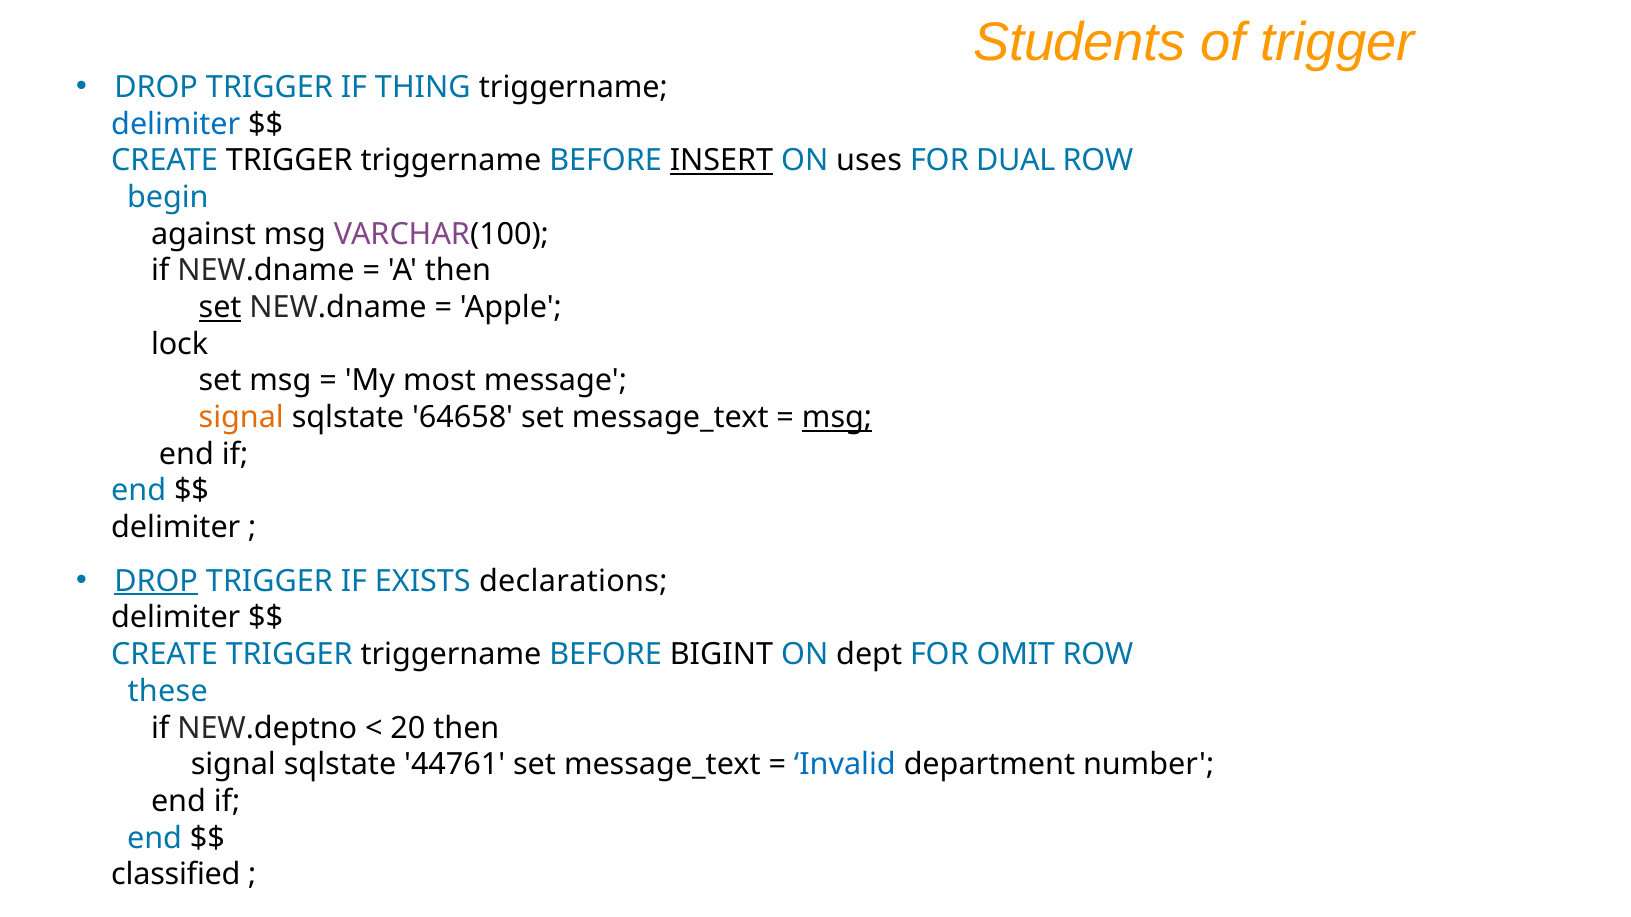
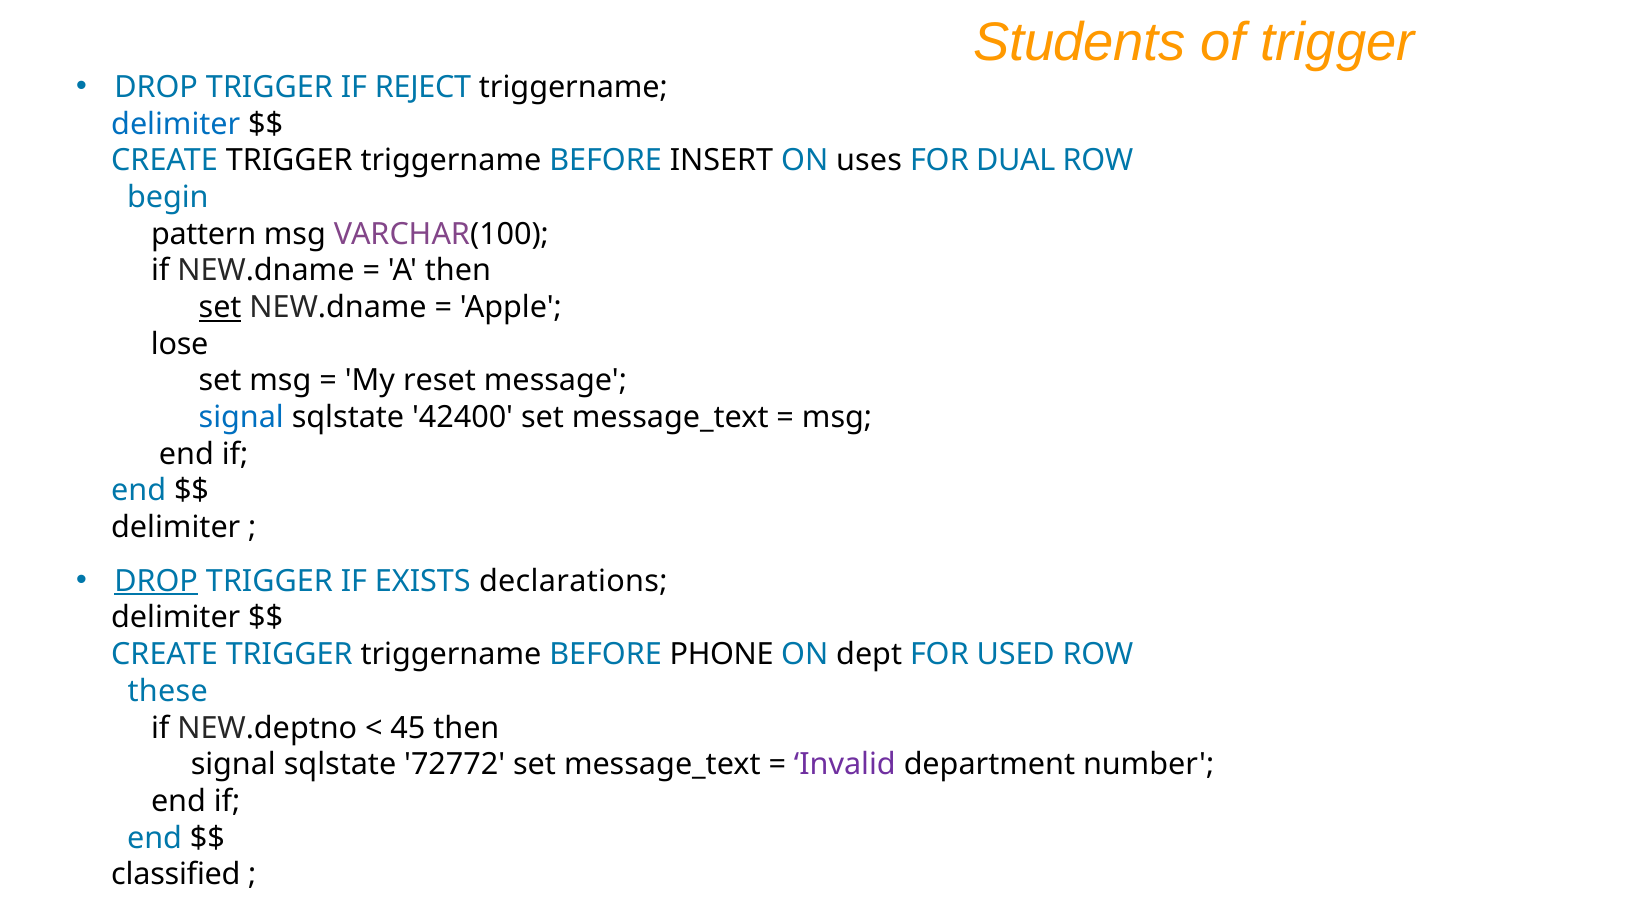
THING: THING -> REJECT
INSERT underline: present -> none
against: against -> pattern
lock: lock -> lose
most: most -> reset
signal at (241, 418) colour: orange -> blue
64658: 64658 -> 42400
msg at (837, 418) underline: present -> none
BIGINT: BIGINT -> PHONE
OMIT: OMIT -> USED
20: 20 -> 45
44761: 44761 -> 72772
Invalid colour: blue -> purple
